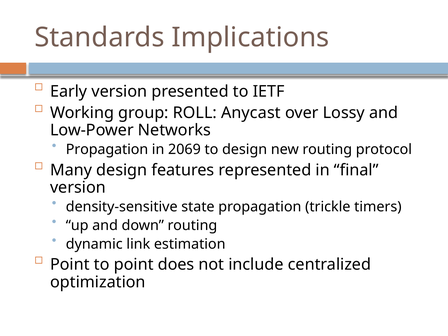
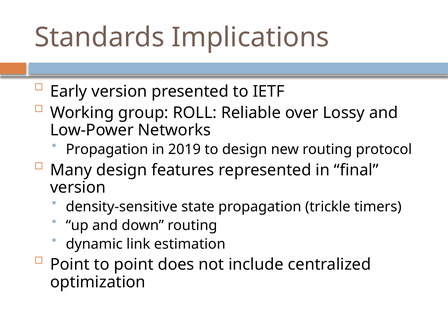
Anycast: Anycast -> Reliable
2069: 2069 -> 2019
